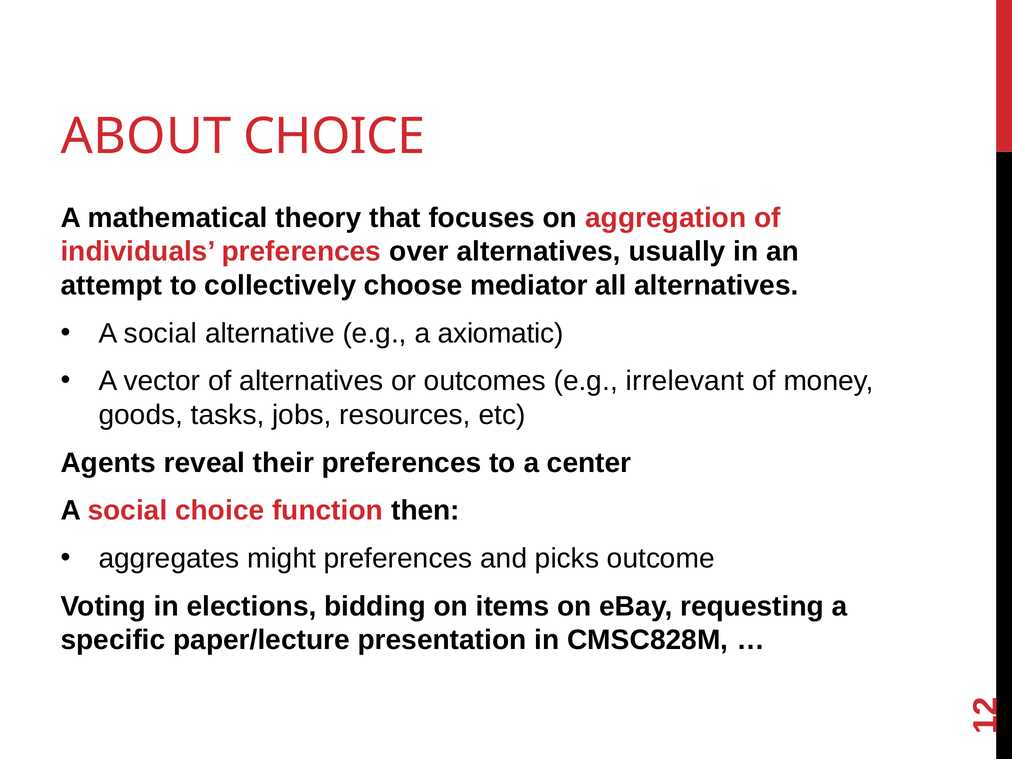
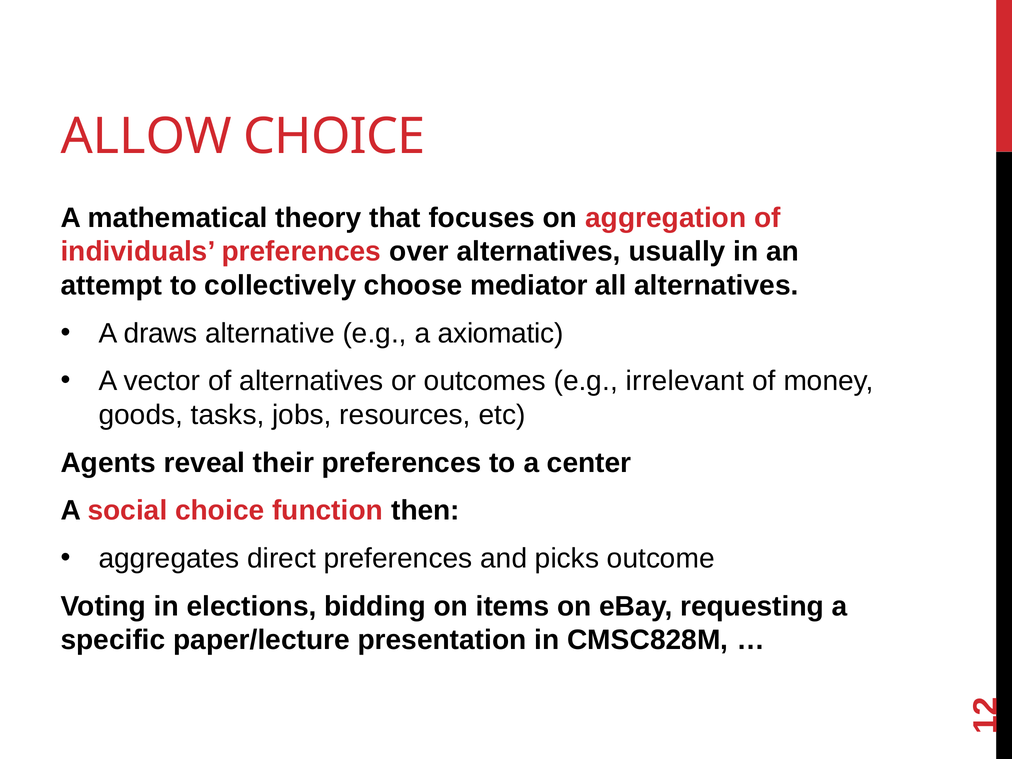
ABOUT: ABOUT -> ALLOW
social at (160, 333): social -> draws
might: might -> direct
